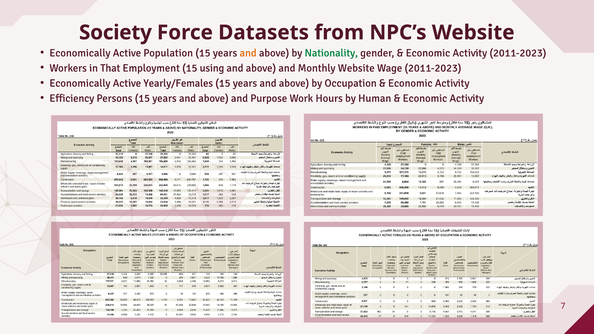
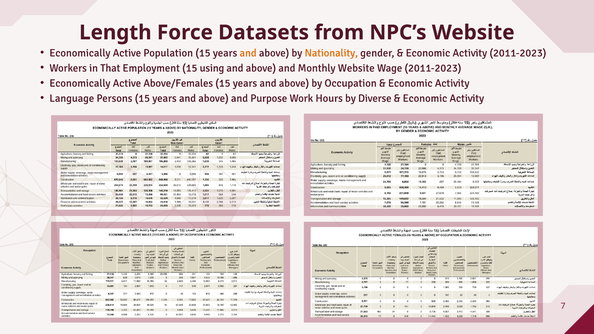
Society: Society -> Length
Nationality colour: green -> orange
Yearly/Females: Yearly/Females -> Above/Females
Efficiency: Efficiency -> Language
Human: Human -> Diverse
